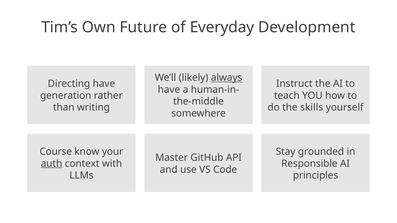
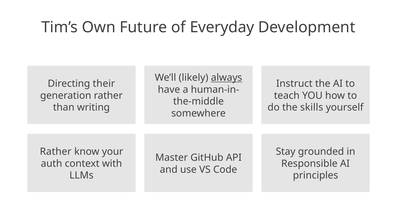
Directing have: have -> their
Course at (56, 152): Course -> Rather
auth underline: present -> none
